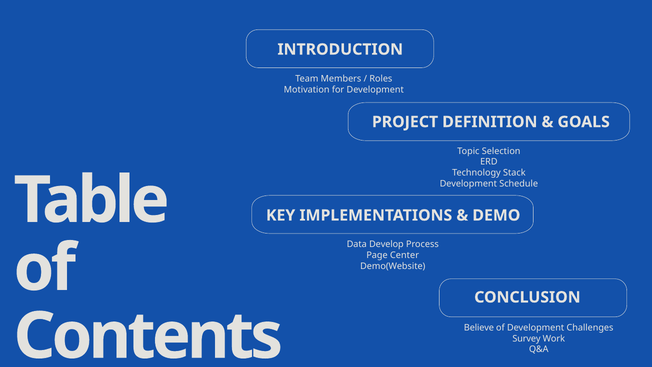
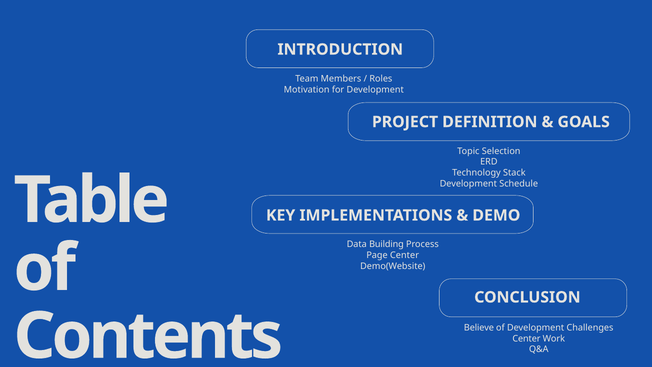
Develop: Develop -> Building
Survey at (527, 338): Survey -> Center
